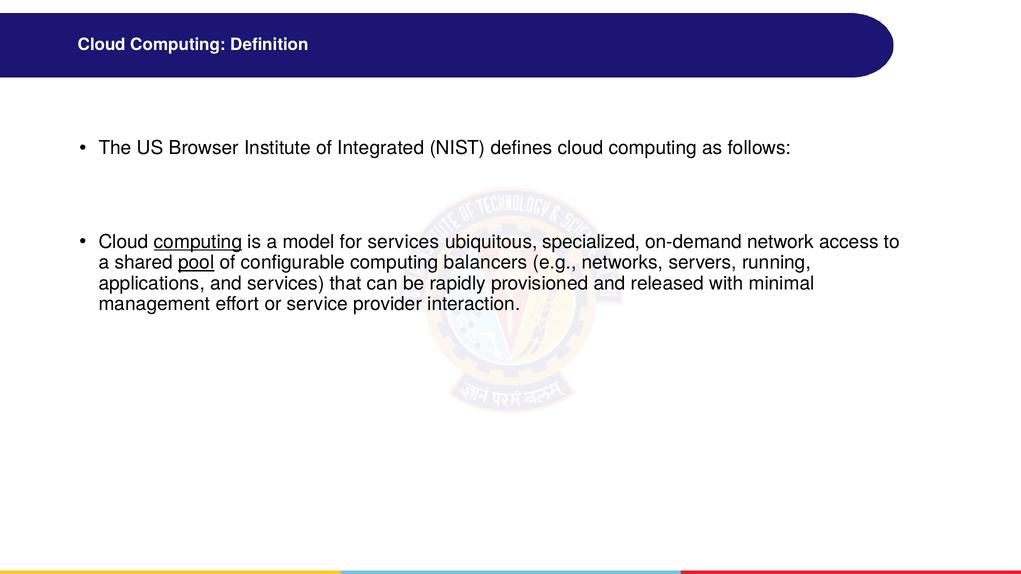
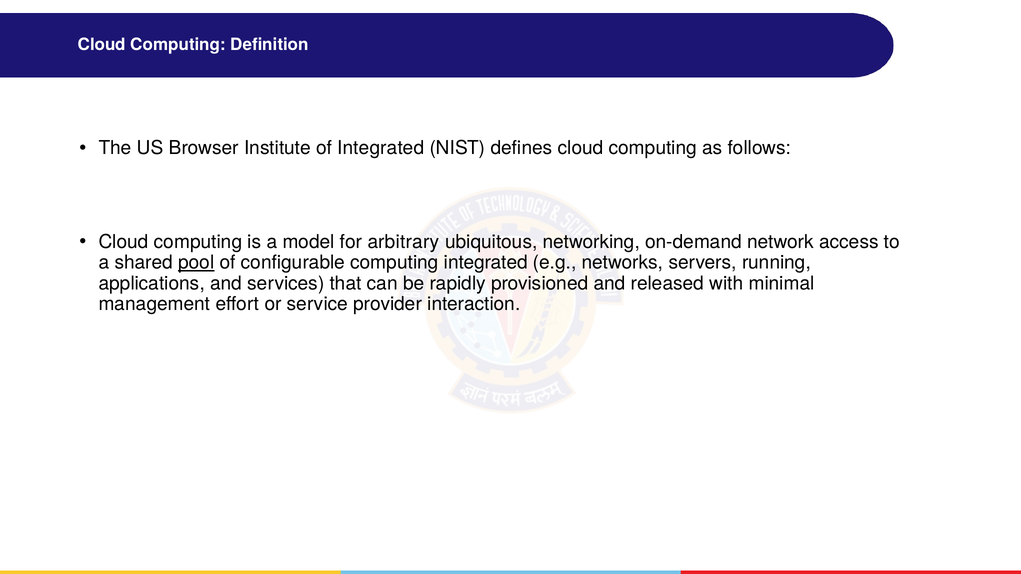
computing at (198, 242) underline: present -> none
for services: services -> arbitrary
specialized: specialized -> networking
computing balancers: balancers -> integrated
